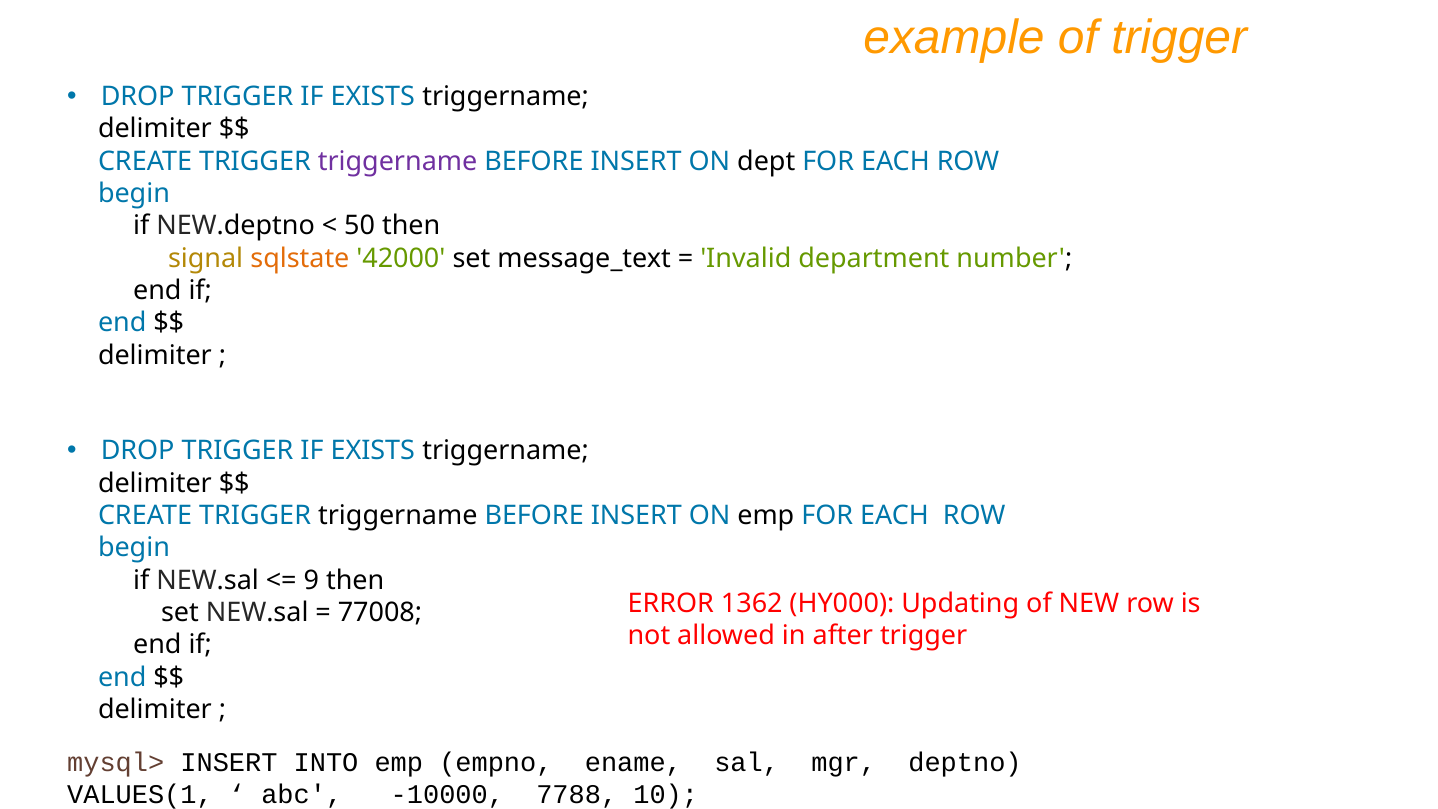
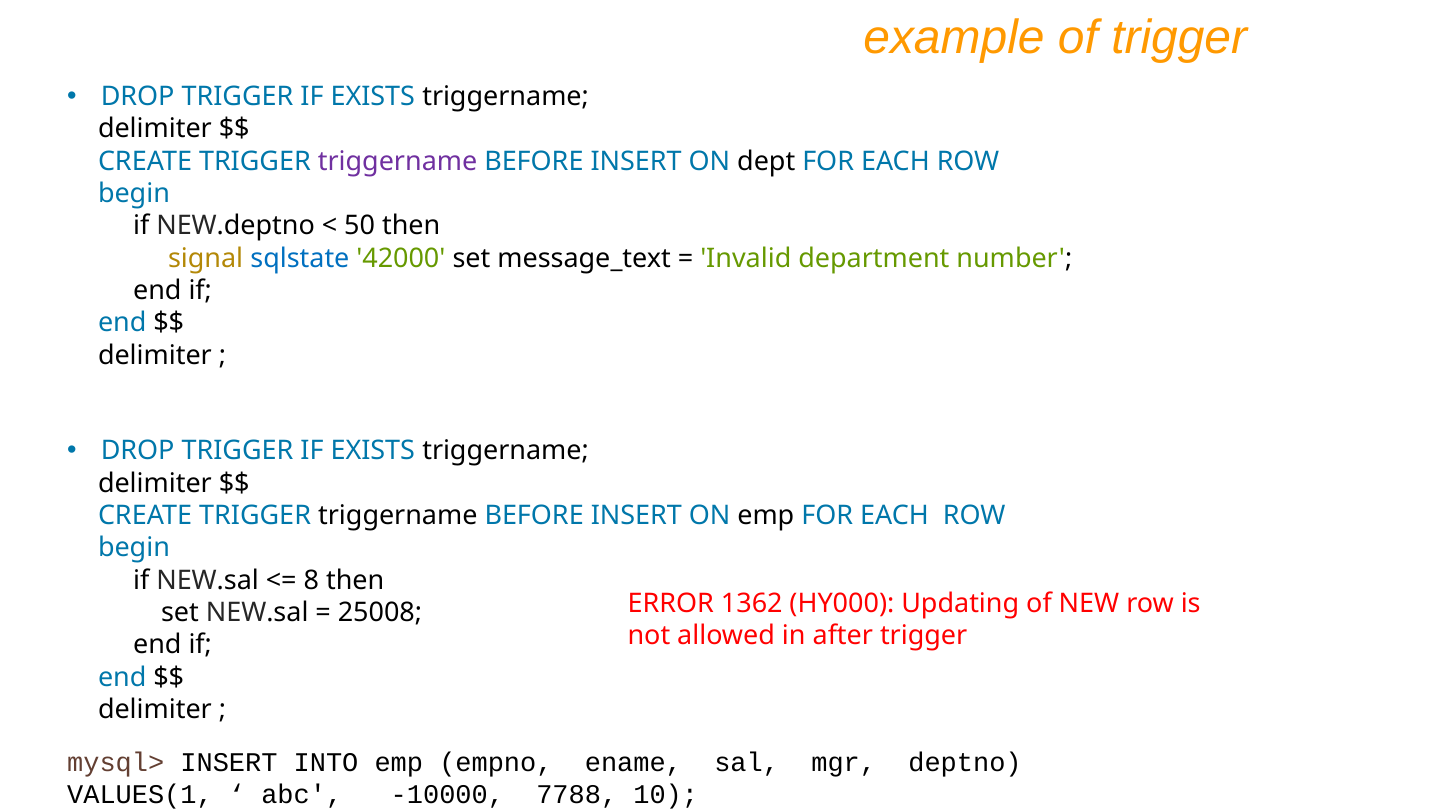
sqlstate colour: orange -> blue
9: 9 -> 8
77008: 77008 -> 25008
